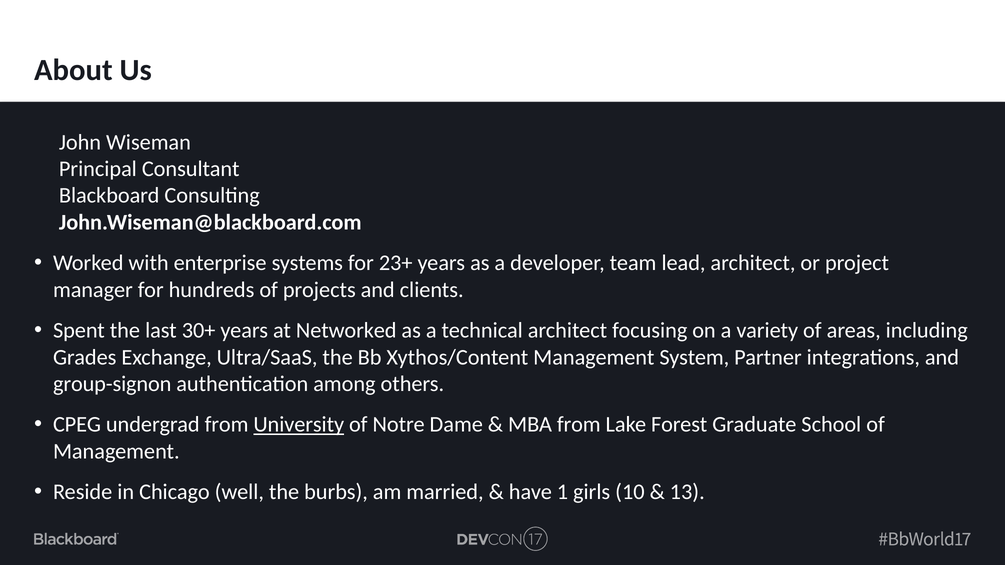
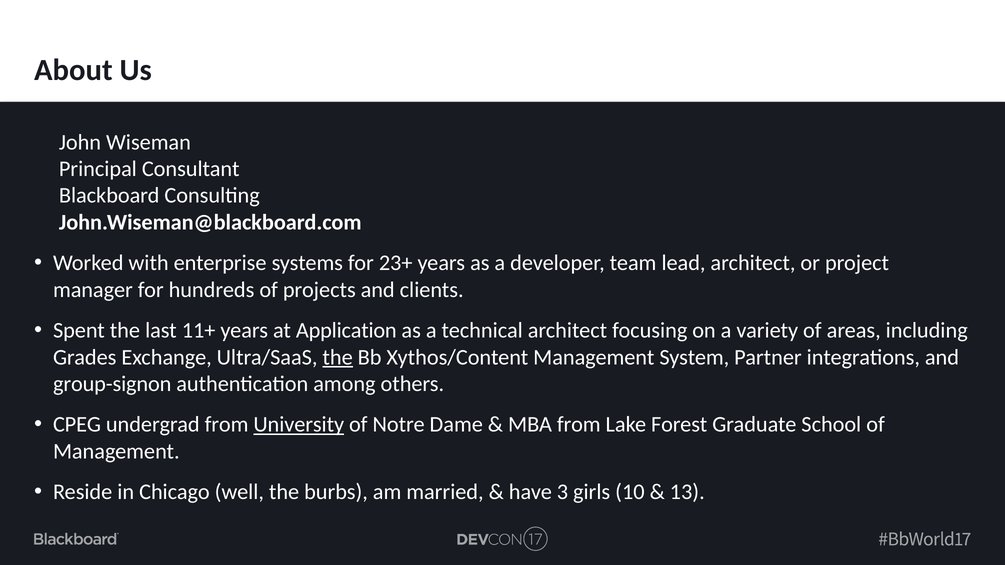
30+: 30+ -> 11+
Networked: Networked -> Application
the at (338, 357) underline: none -> present
1: 1 -> 3
